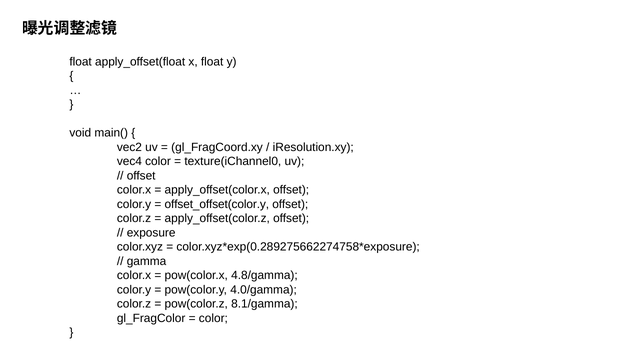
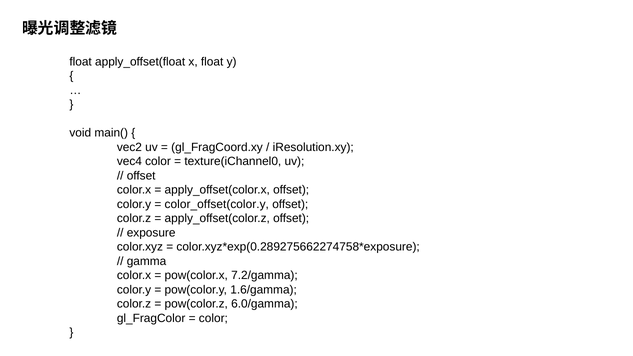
offset_offset(color.y: offset_offset(color.y -> color_offset(color.y
4.8/gamma: 4.8/gamma -> 7.2/gamma
4.0/gamma: 4.0/gamma -> 1.6/gamma
8.1/gamma: 8.1/gamma -> 6.0/gamma
